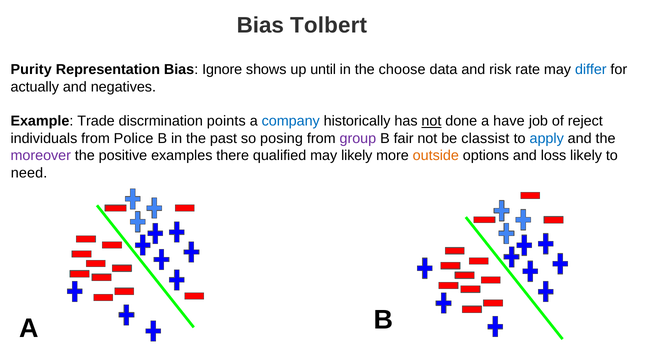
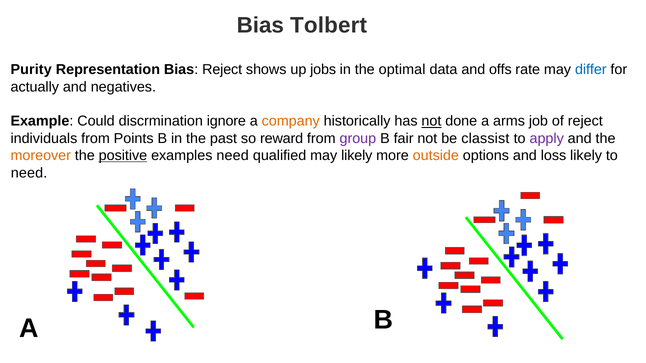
Bias Ignore: Ignore -> Reject
until: until -> jobs
choose: choose -> optimal
risk: risk -> offs
Trade: Trade -> Could
points: points -> ignore
company colour: blue -> orange
have: have -> arms
Police: Police -> Points
posing: posing -> reward
apply colour: blue -> purple
moreover colour: purple -> orange
positive underline: none -> present
examples there: there -> need
